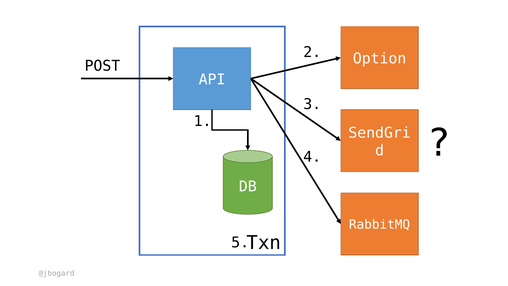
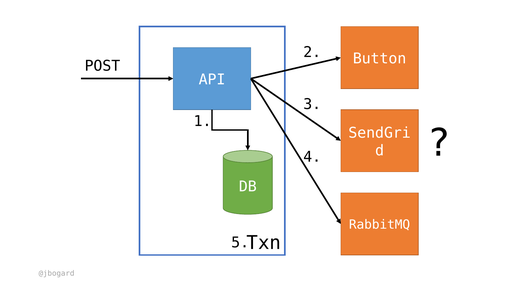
Option: Option -> Button
